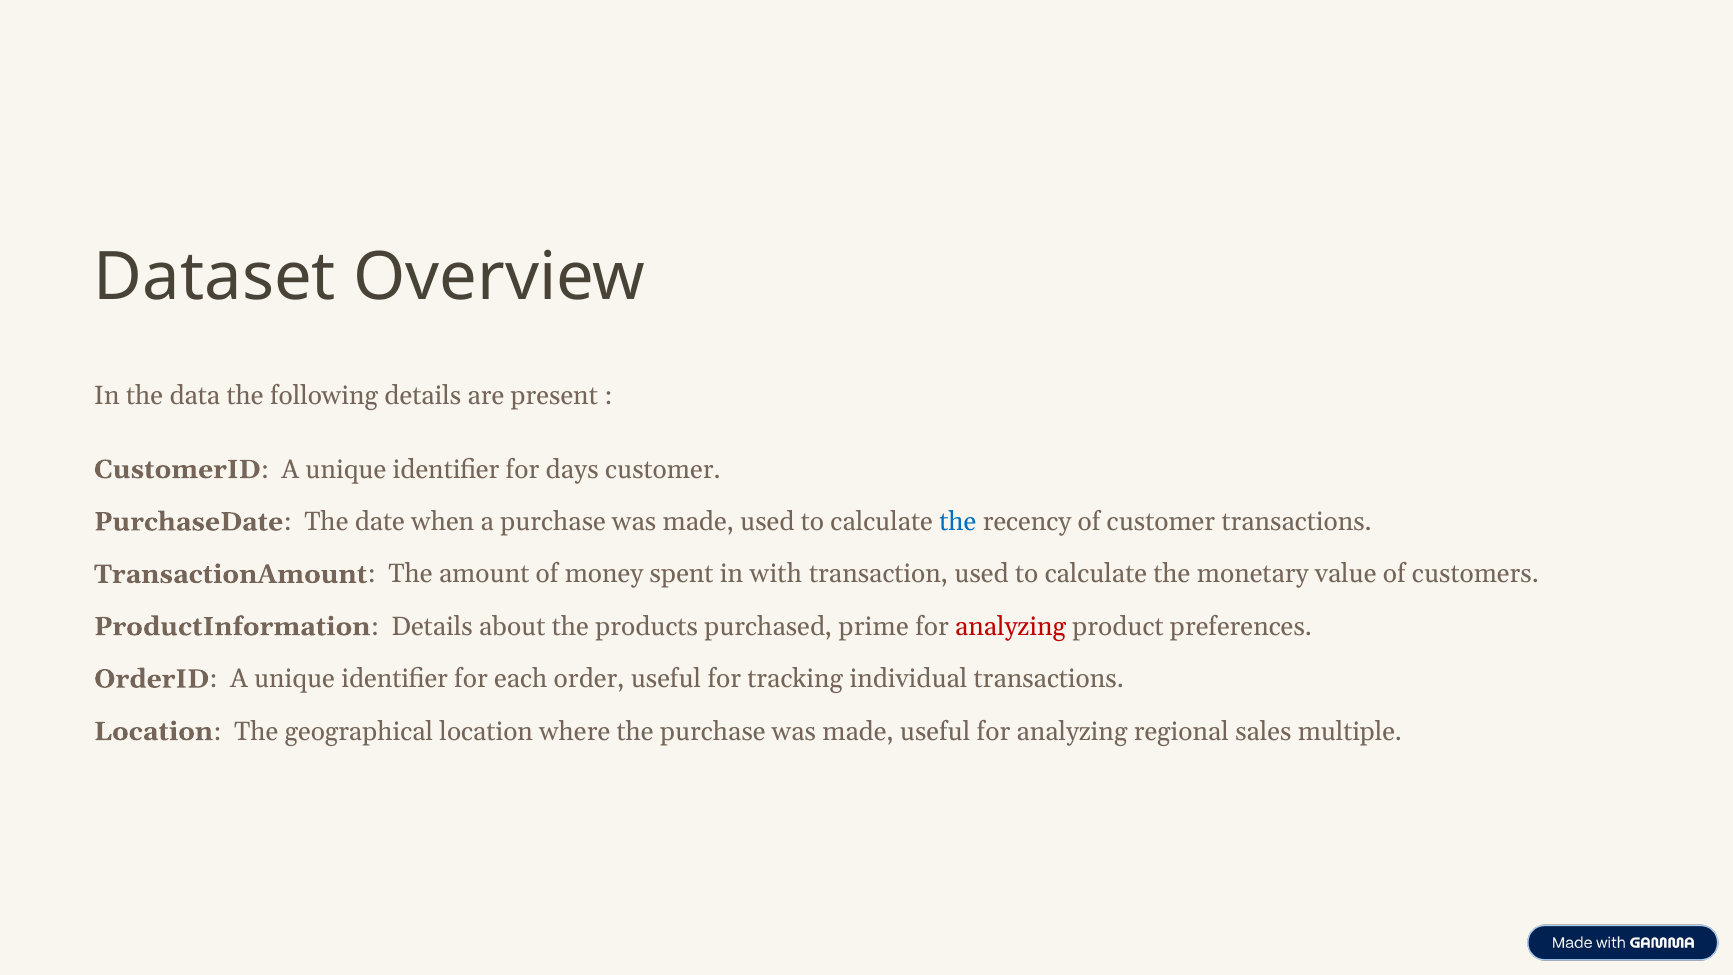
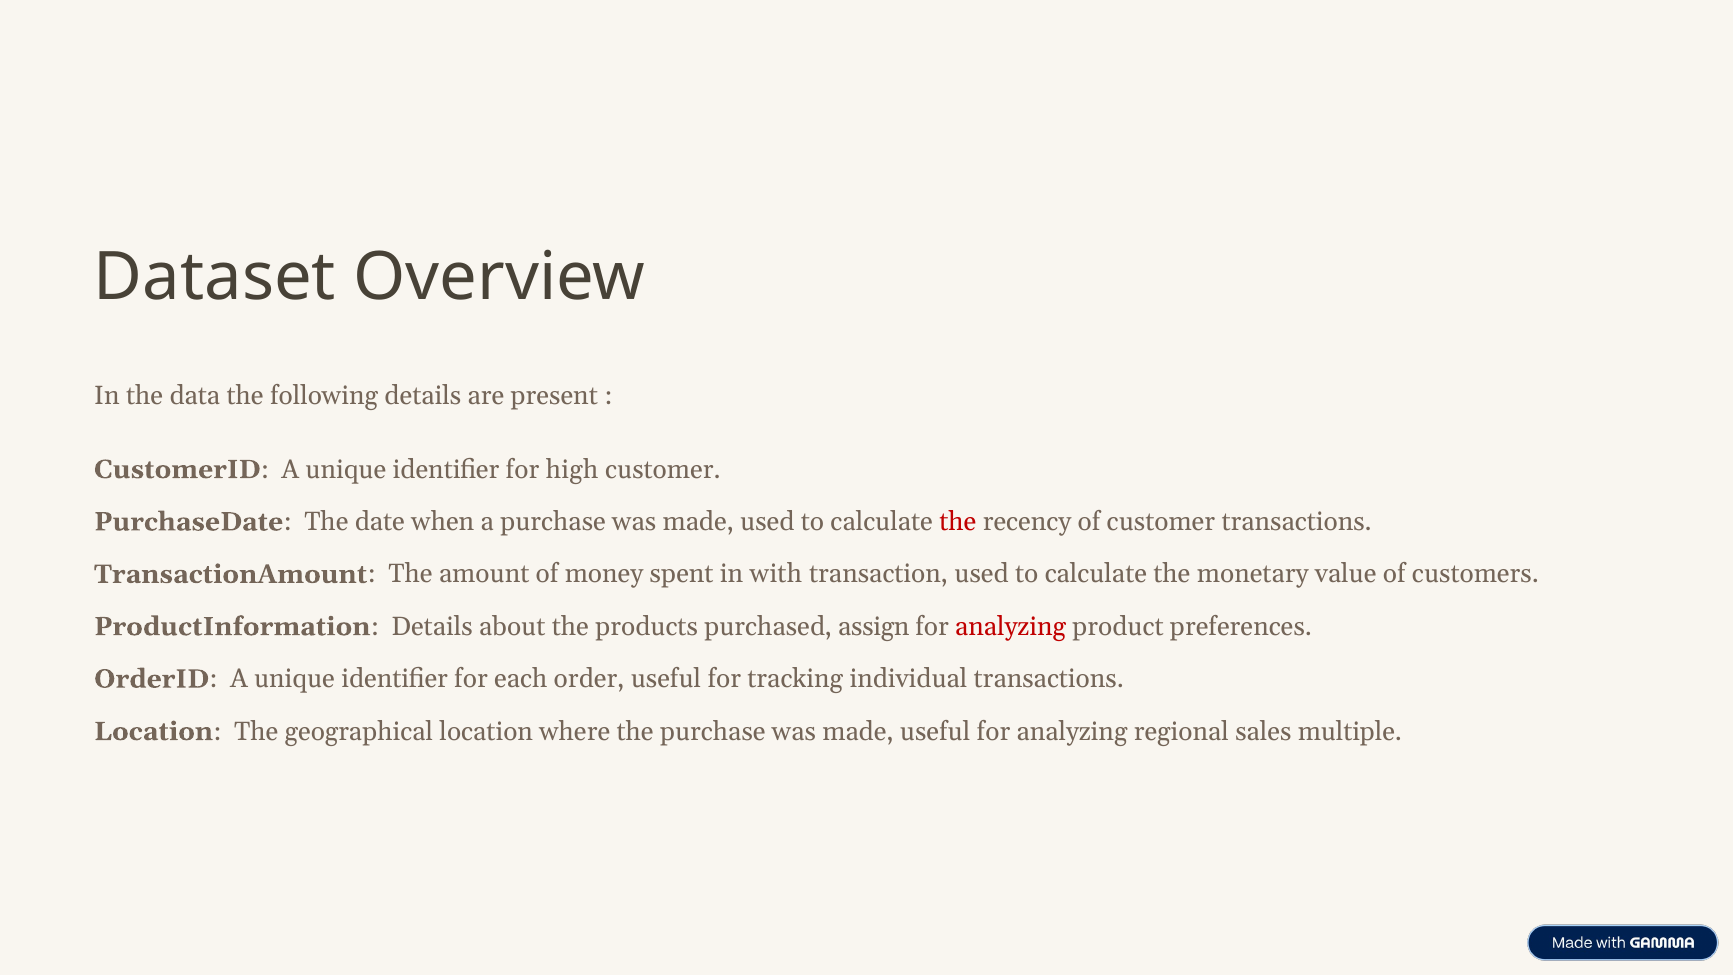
days: days -> high
the at (958, 522) colour: blue -> red
prime: prime -> assign
